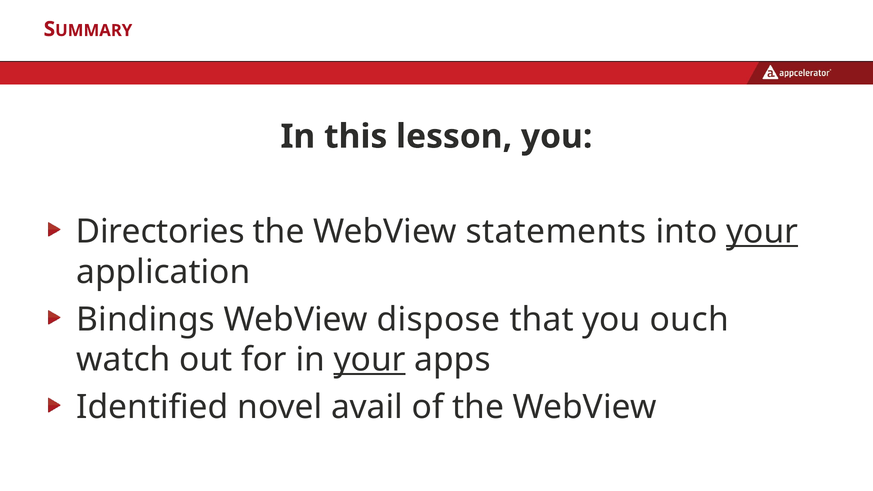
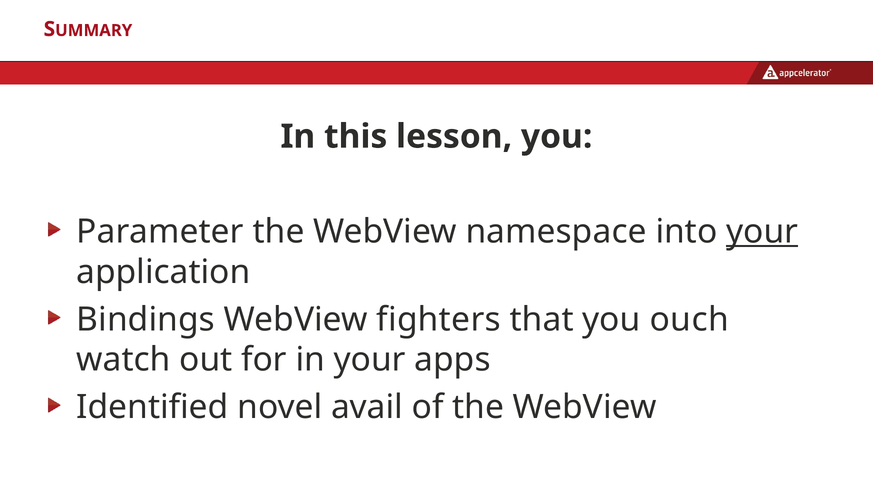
Directories: Directories -> Parameter
statements: statements -> namespace
dispose: dispose -> fighters
your at (370, 360) underline: present -> none
